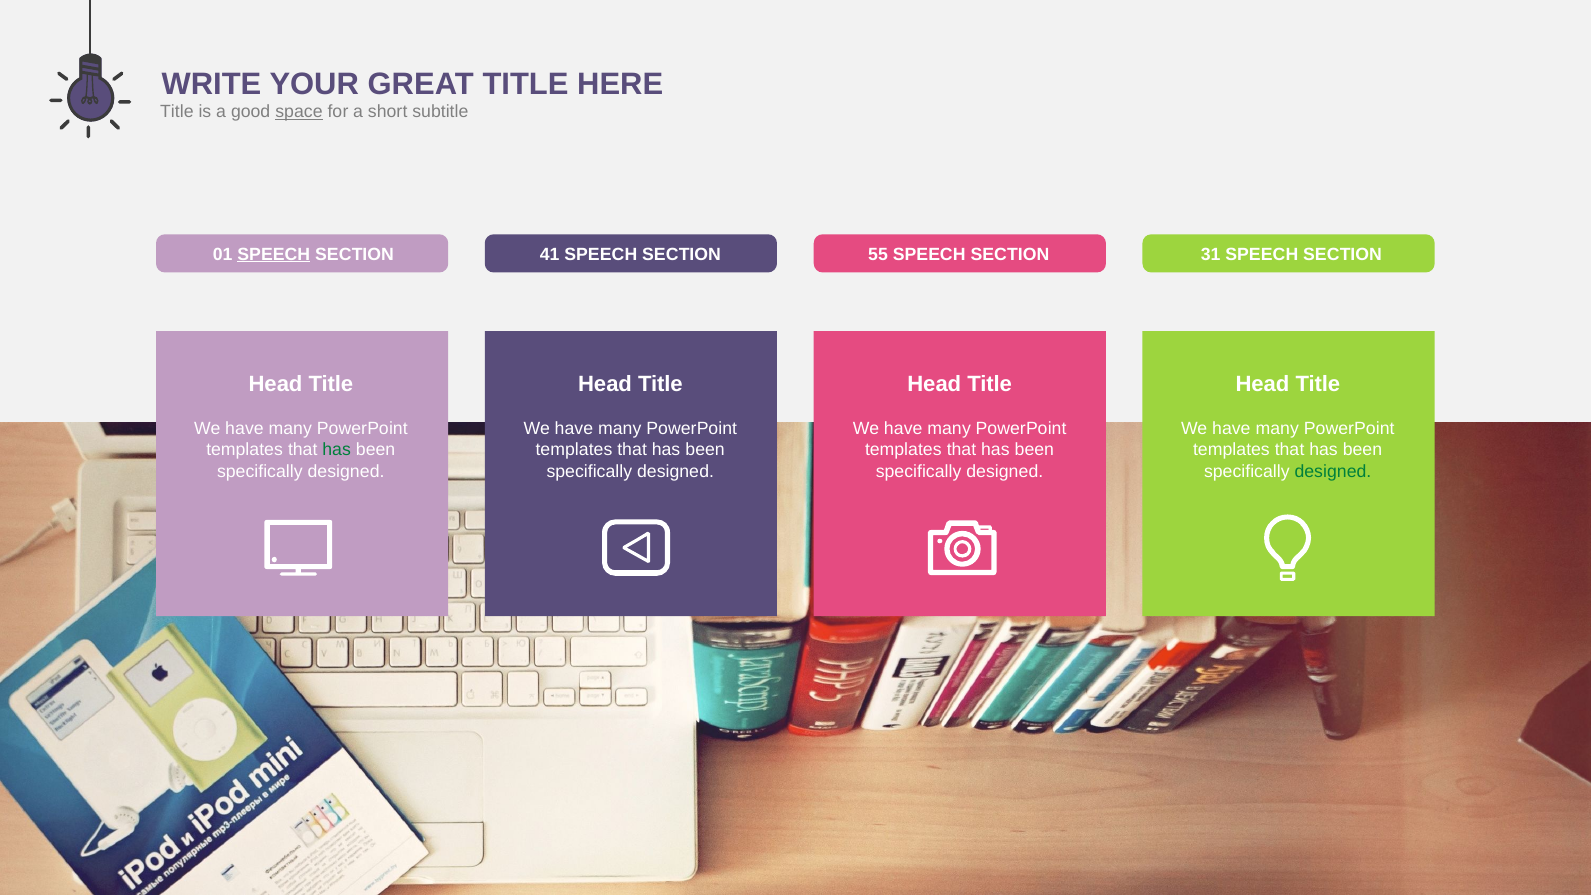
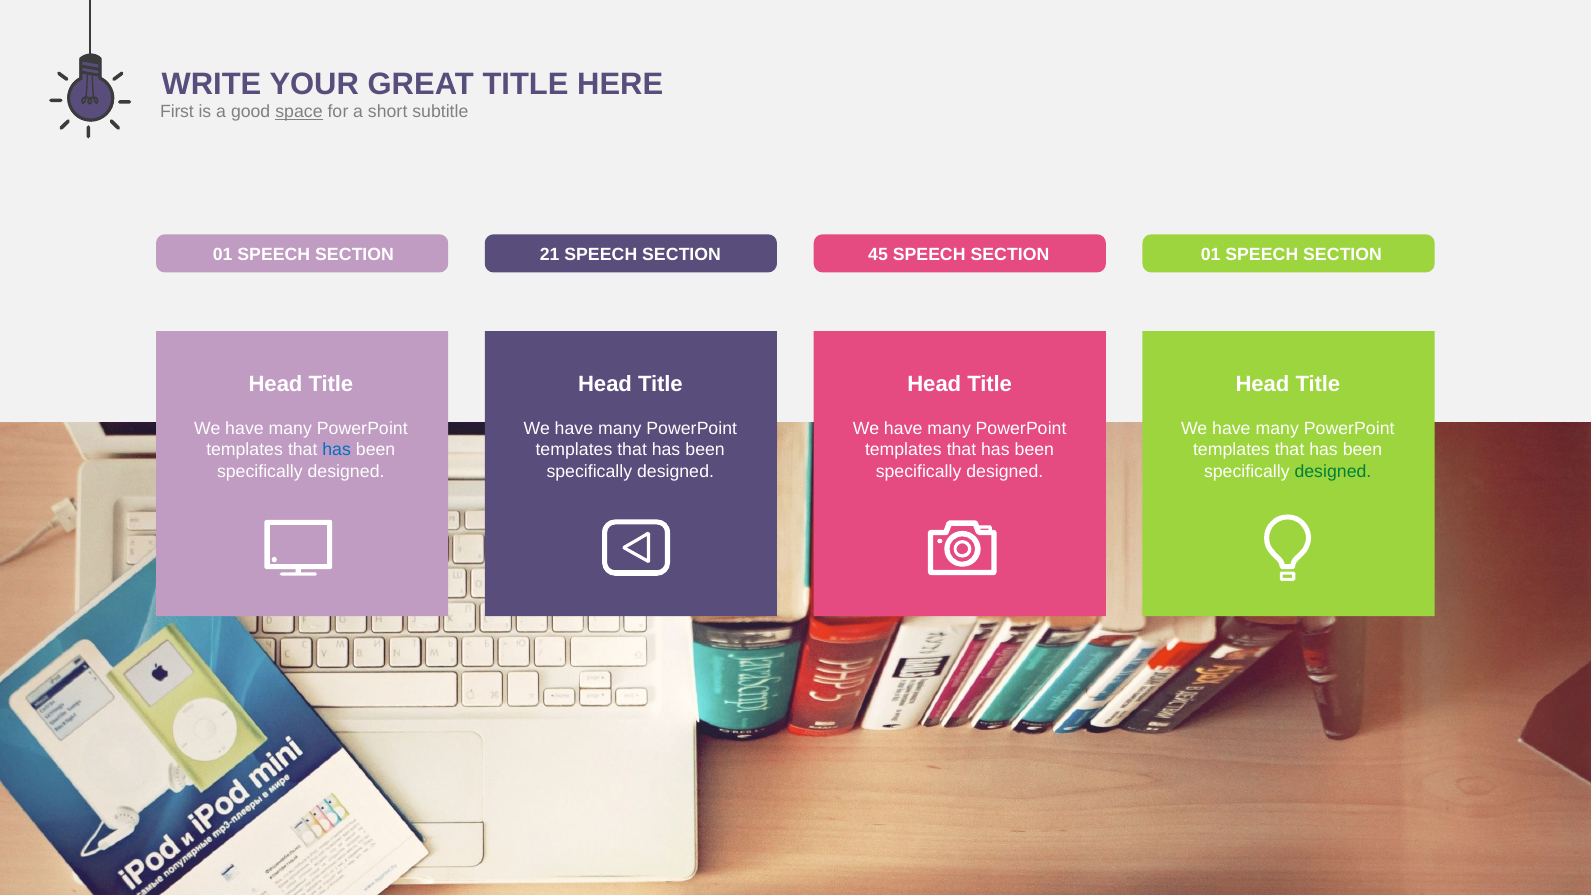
Title at (177, 112): Title -> First
SPEECH at (274, 254) underline: present -> none
41: 41 -> 21
55: 55 -> 45
SECTION 31: 31 -> 01
has at (337, 450) colour: green -> blue
